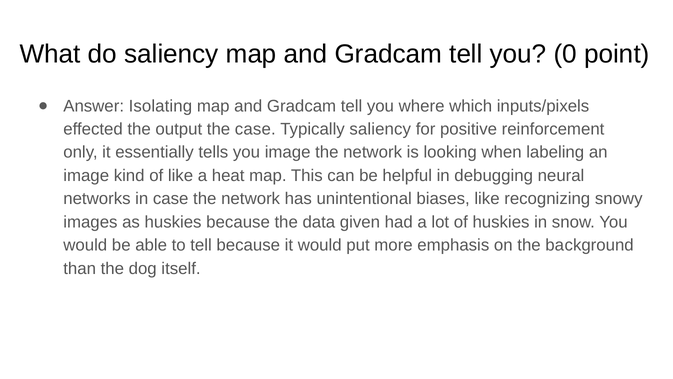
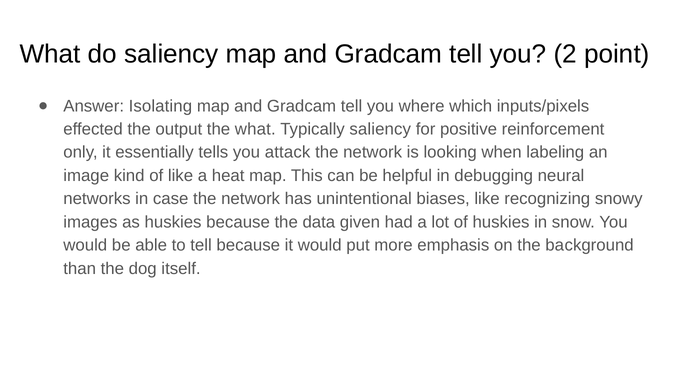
0: 0 -> 2
the case: case -> what
you image: image -> attack
